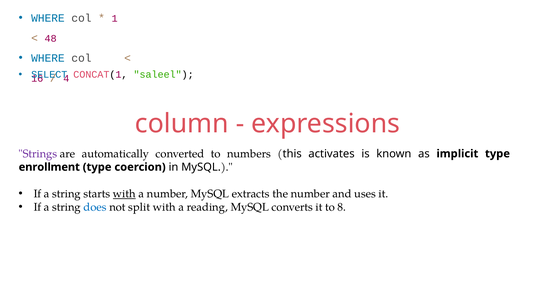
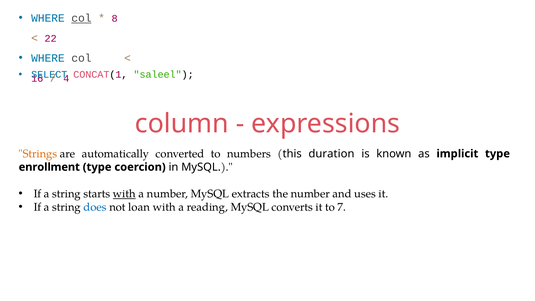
col at (81, 18) underline: none -> present
1: 1 -> 8
48: 48 -> 22
Strings colour: purple -> orange
activates: activates -> duration
split: split -> loan
8: 8 -> 7
